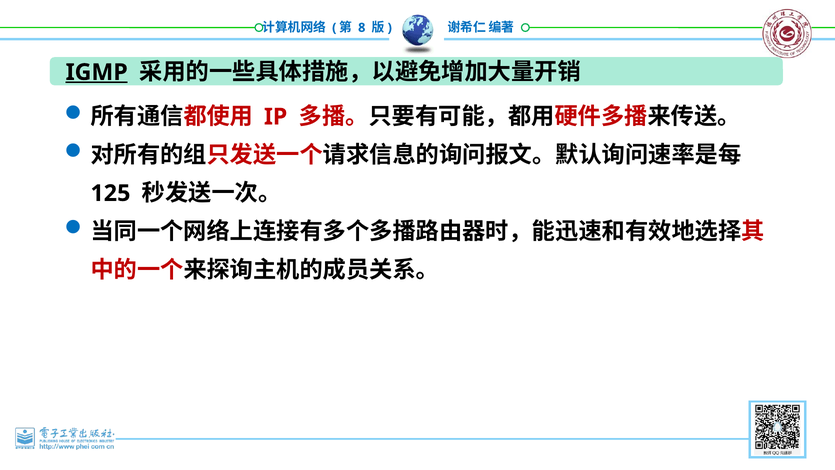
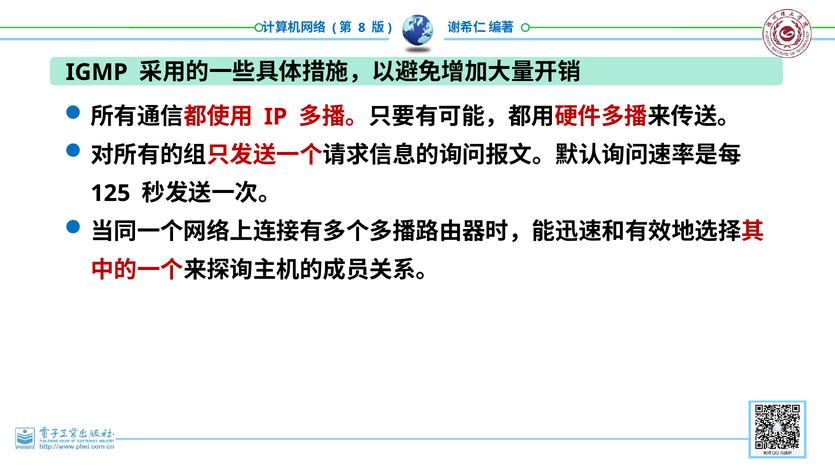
IGMP underline: present -> none
